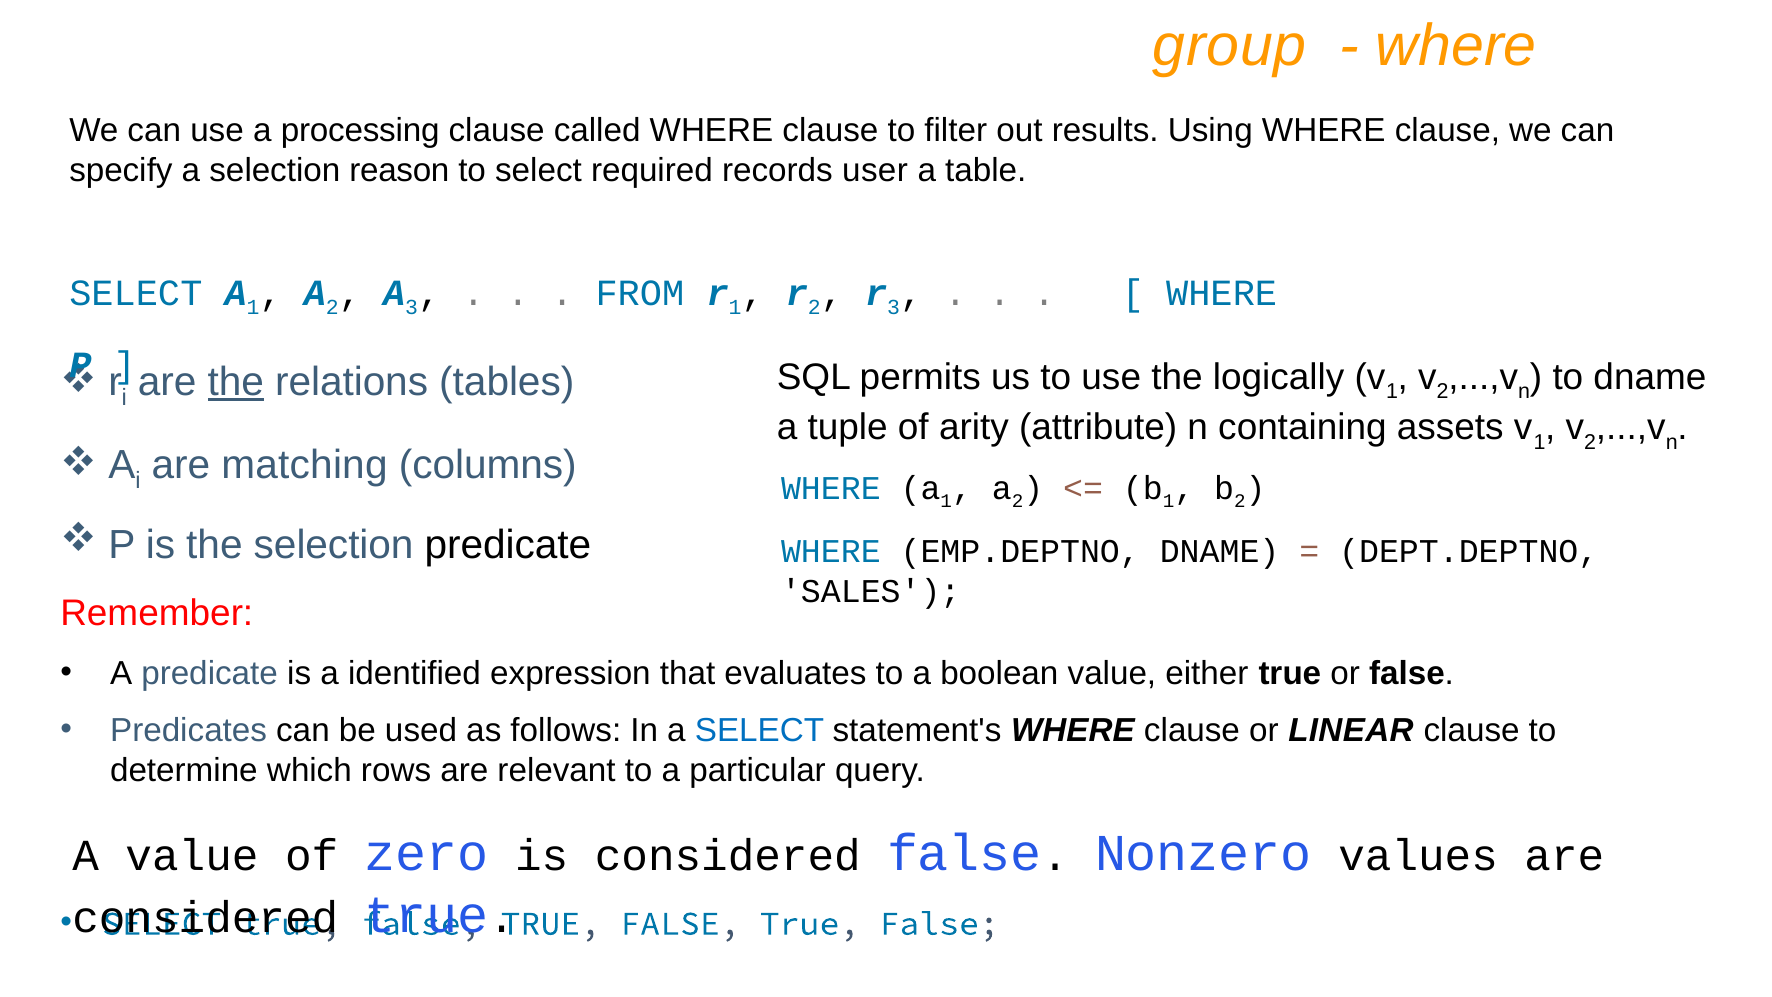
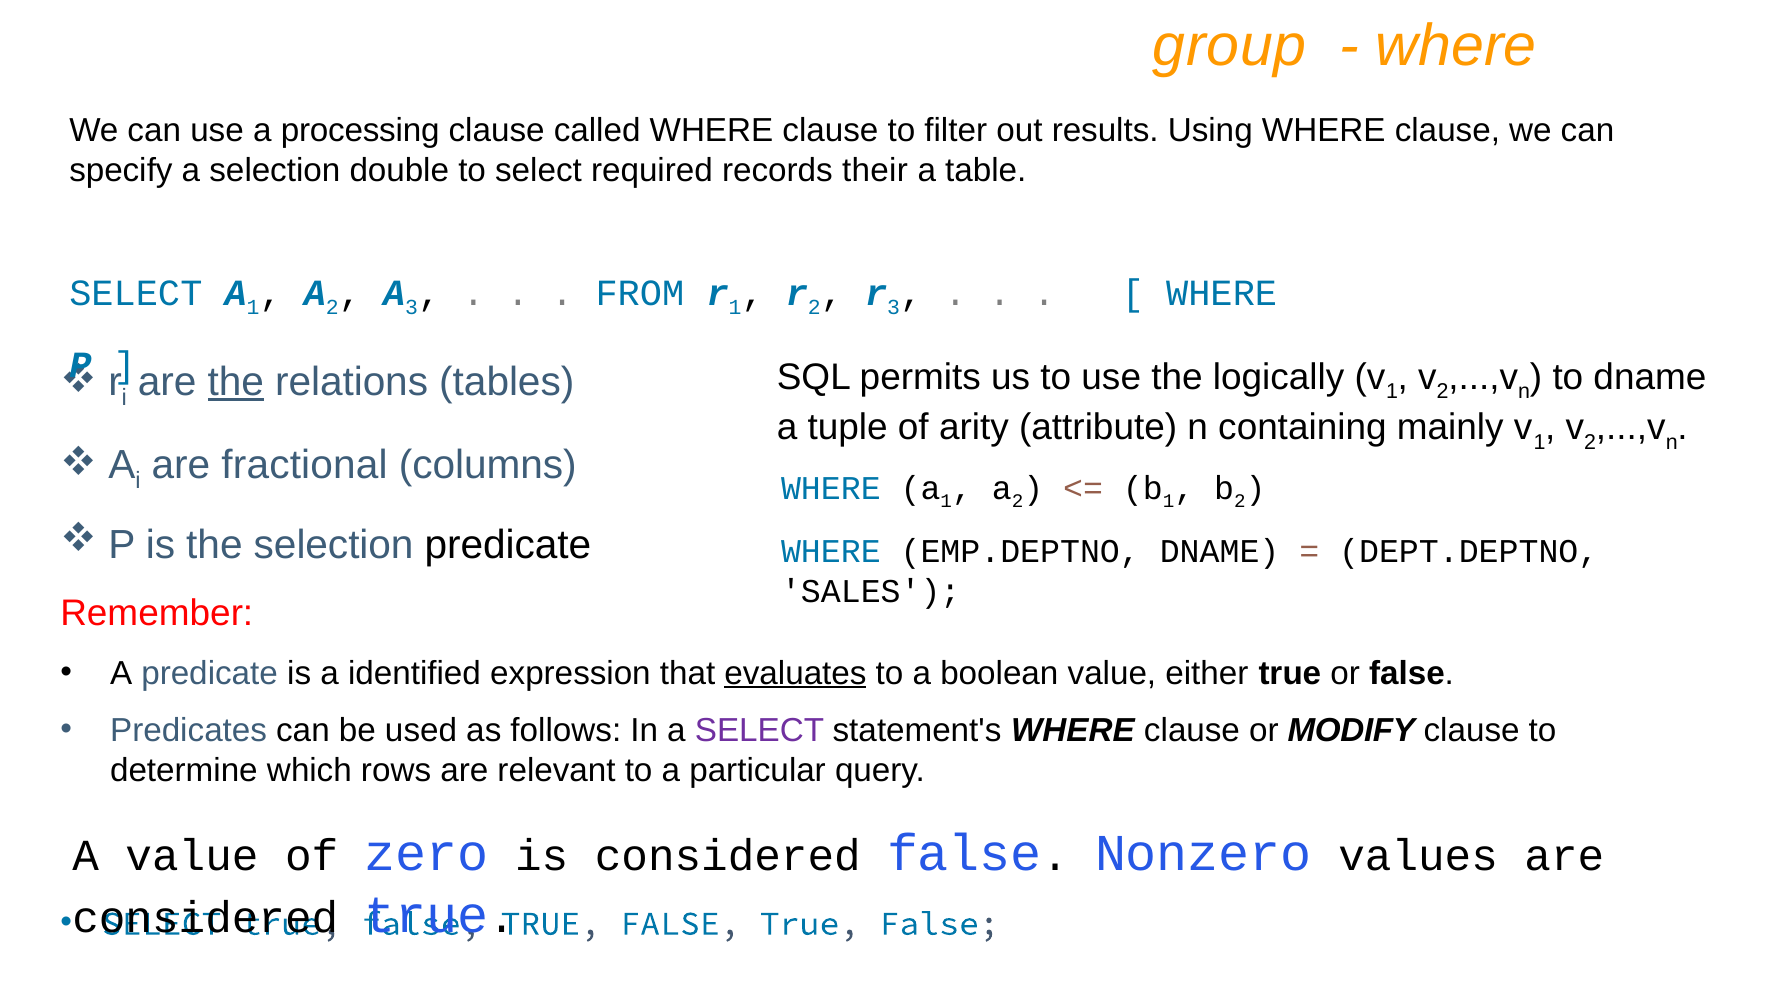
reason: reason -> double
user: user -> their
assets: assets -> mainly
matching: matching -> fractional
evaluates underline: none -> present
SELECT at (759, 730) colour: blue -> purple
LINEAR: LINEAR -> MODIFY
